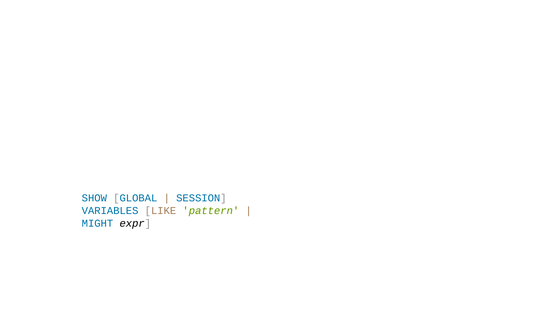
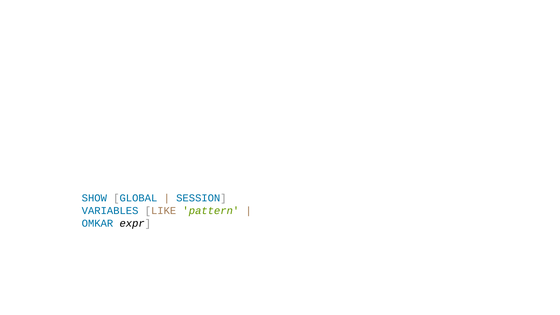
MIGHT: MIGHT -> OMKAR
